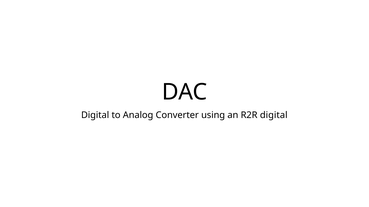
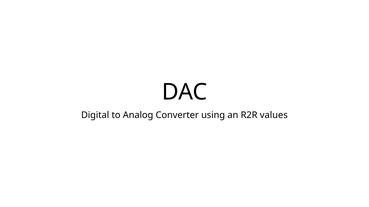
R2R digital: digital -> values
